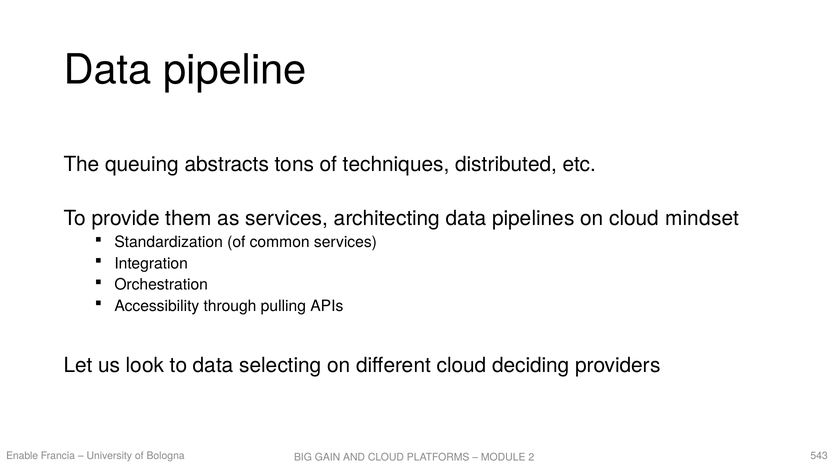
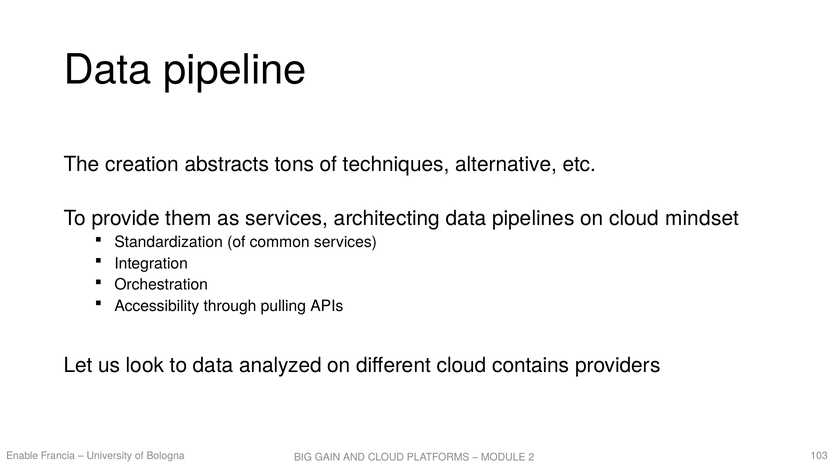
queuing: queuing -> creation
distributed: distributed -> alternative
selecting: selecting -> analyzed
deciding: deciding -> contains
543: 543 -> 103
